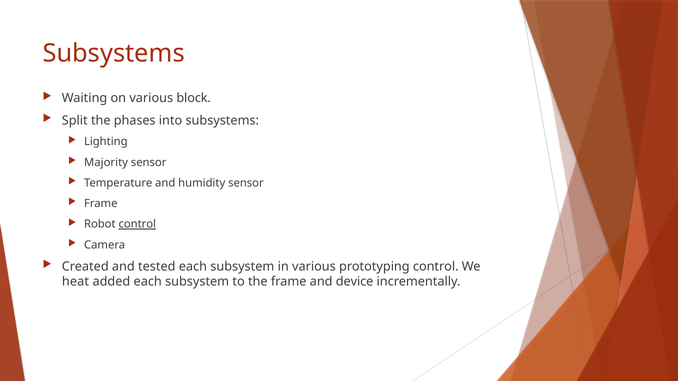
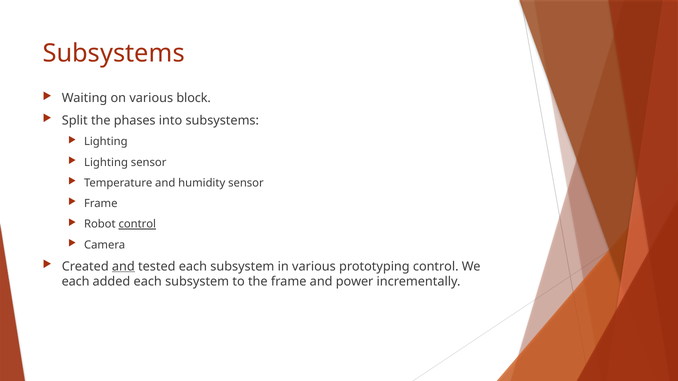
Majority at (106, 163): Majority -> Lighting
and at (123, 267) underline: none -> present
heat at (75, 282): heat -> each
device: device -> power
